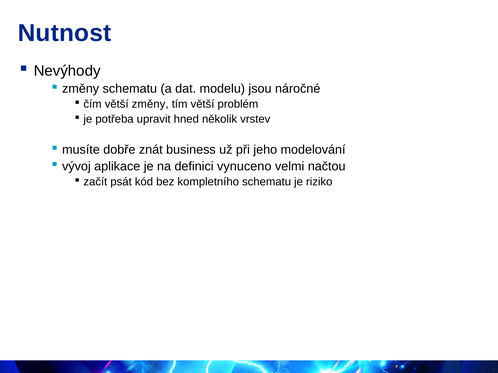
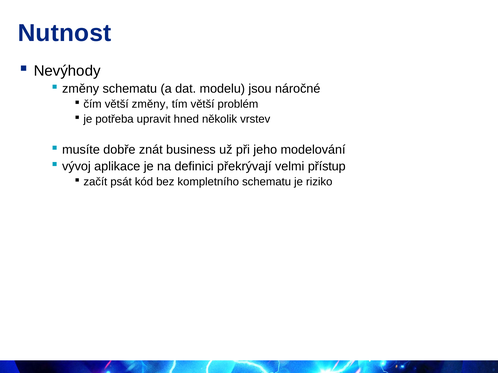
vynuceno: vynuceno -> překrývají
načtou: načtou -> přístup
